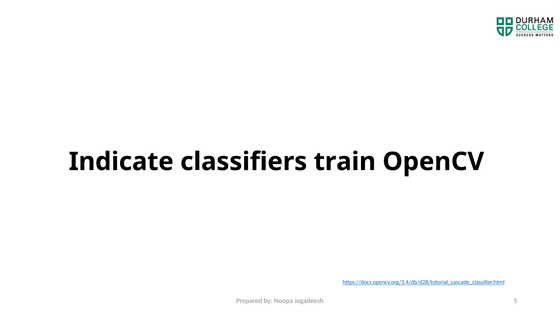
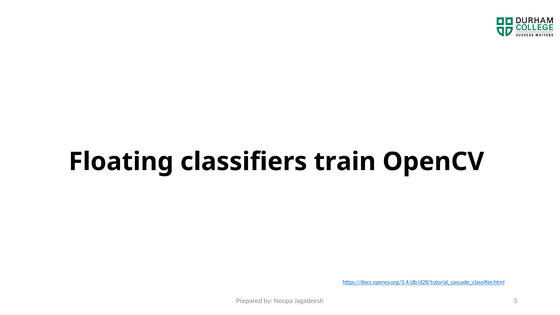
Indicate: Indicate -> Floating
